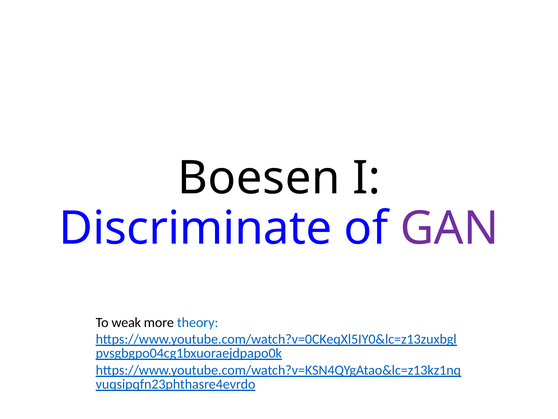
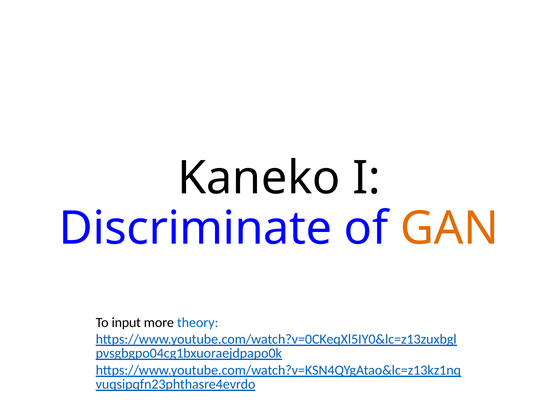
Boesen: Boesen -> Kaneko
GAN colour: purple -> orange
weak: weak -> input
